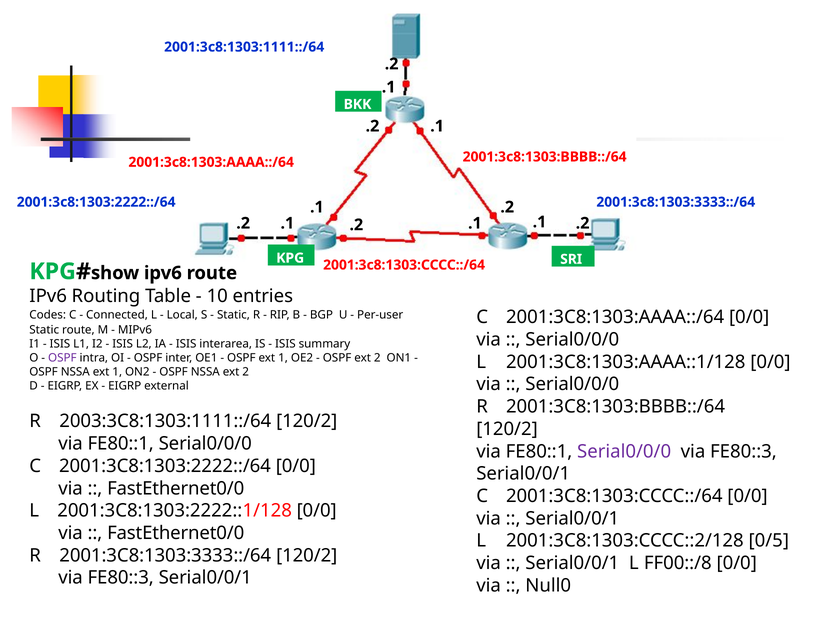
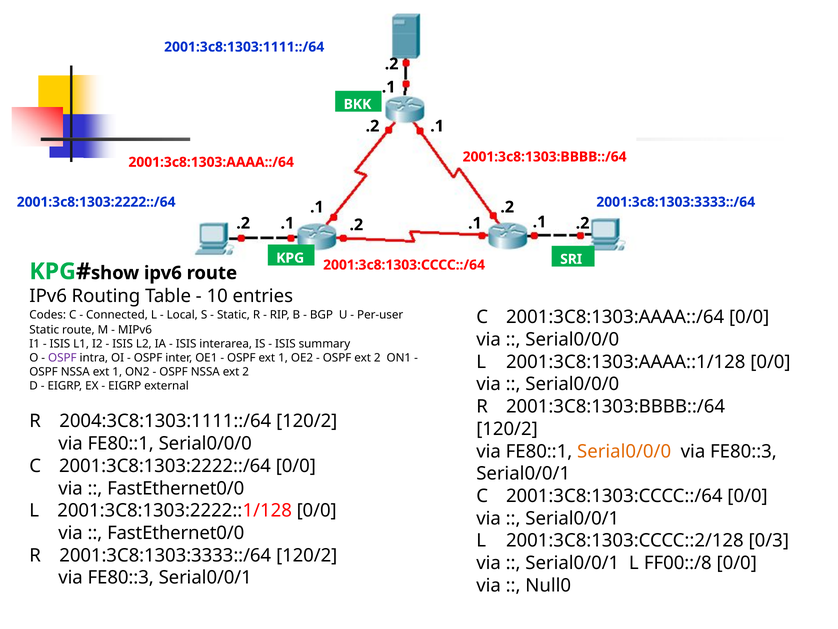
2003:3C8:1303:1111::/64: 2003:3C8:1303:1111::/64 -> 2004:3C8:1303:1111::/64
Serial0/0/0 at (624, 451) colour: purple -> orange
0/5: 0/5 -> 0/3
